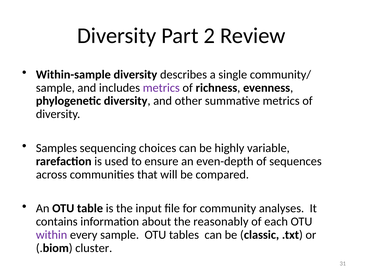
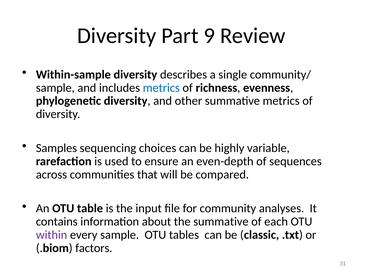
2: 2 -> 9
metrics at (161, 88) colour: purple -> blue
the reasonably: reasonably -> summative
cluster: cluster -> factors
